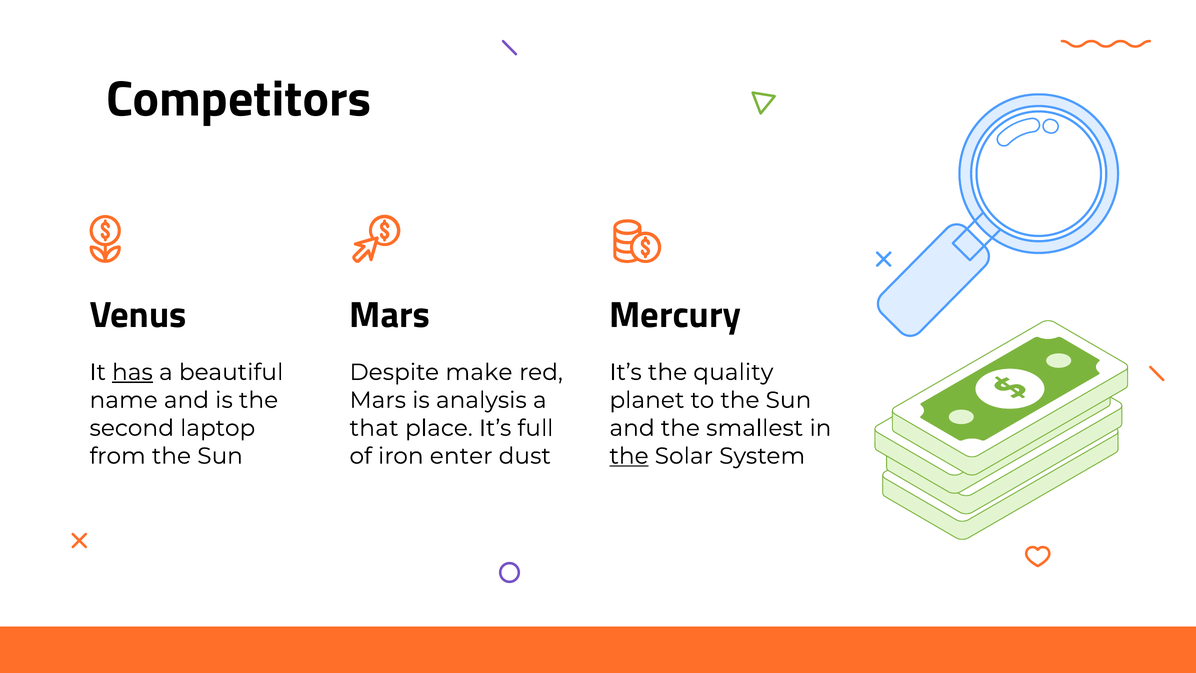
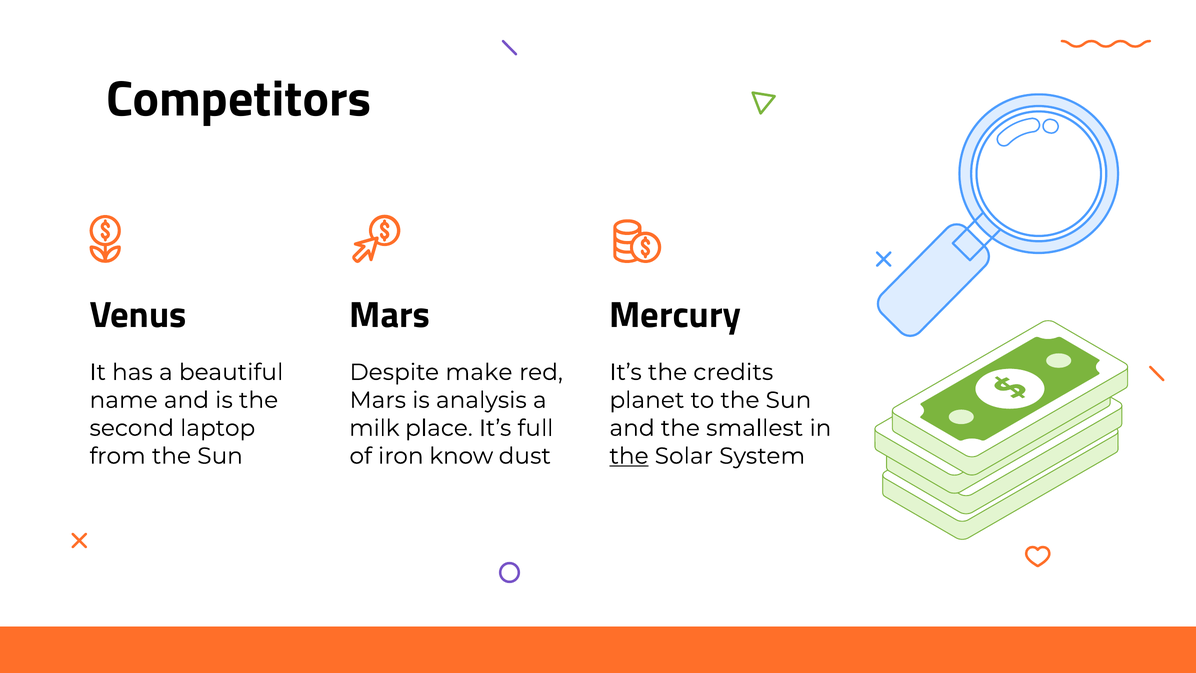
has underline: present -> none
quality: quality -> credits
that: that -> milk
enter: enter -> know
